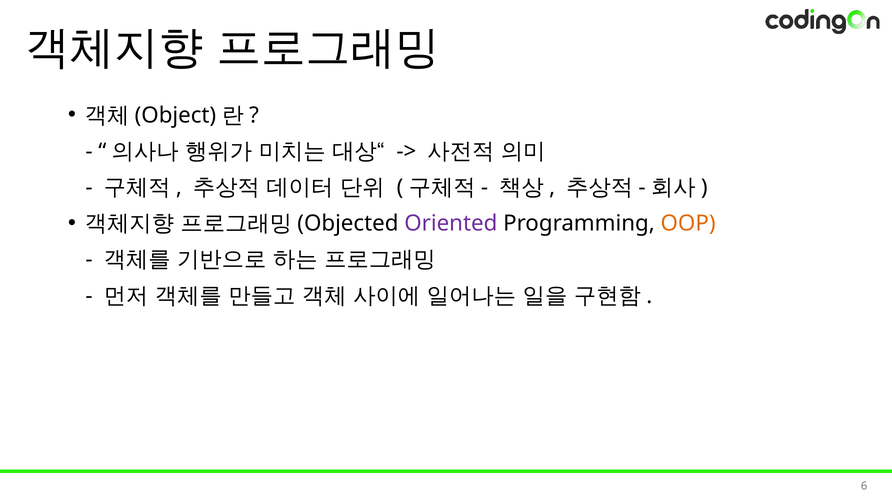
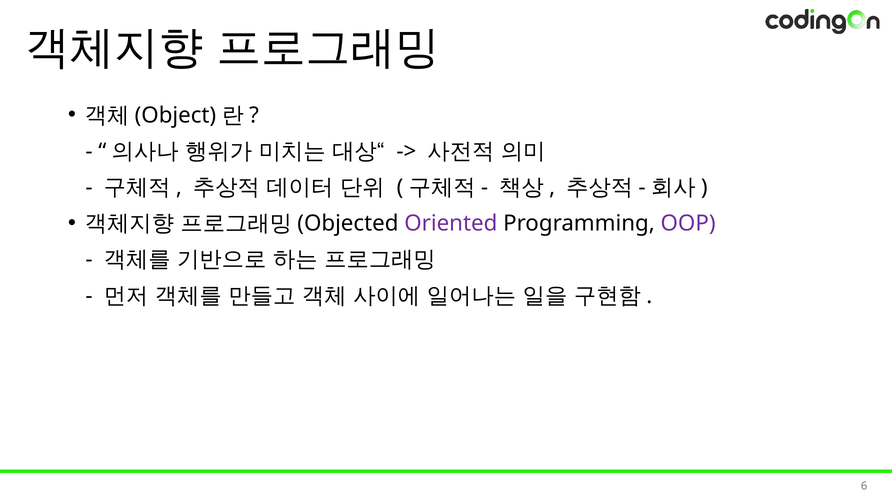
OOP colour: orange -> purple
